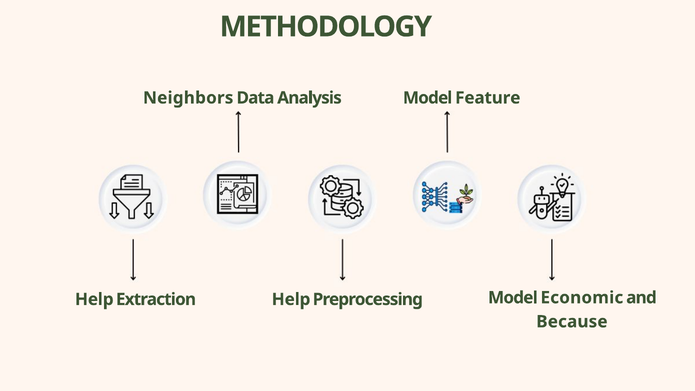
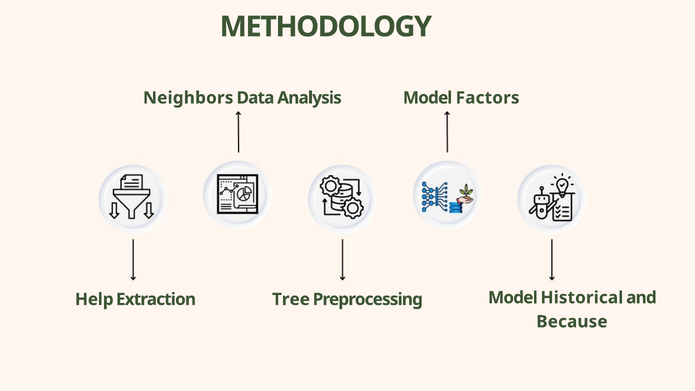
Feature: Feature -> Factors
Economic: Economic -> Historical
Help at (291, 299): Help -> Tree
